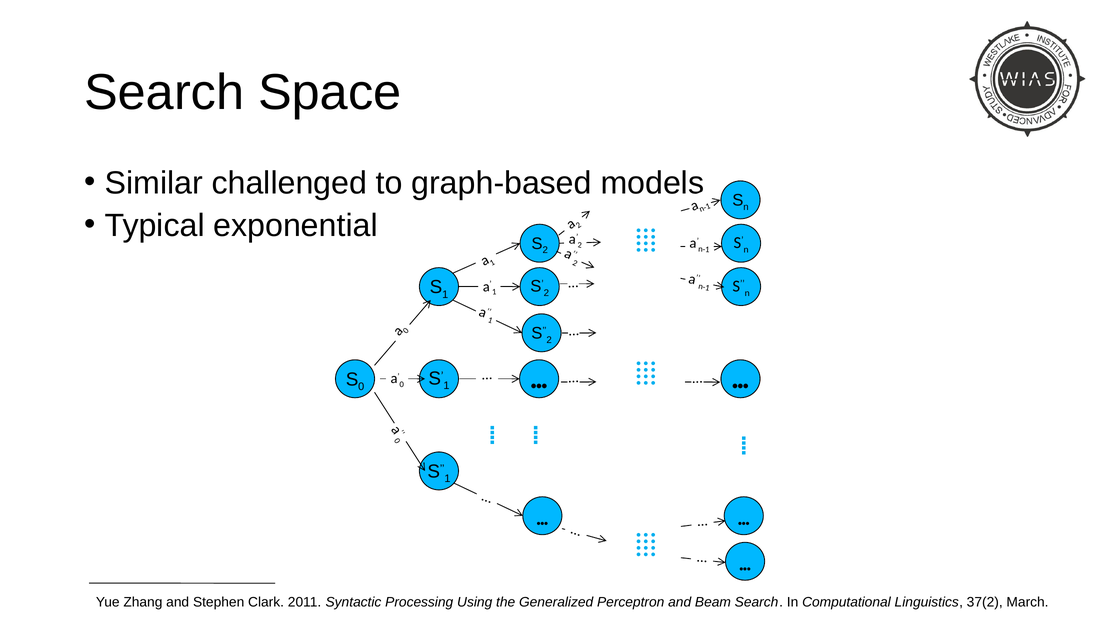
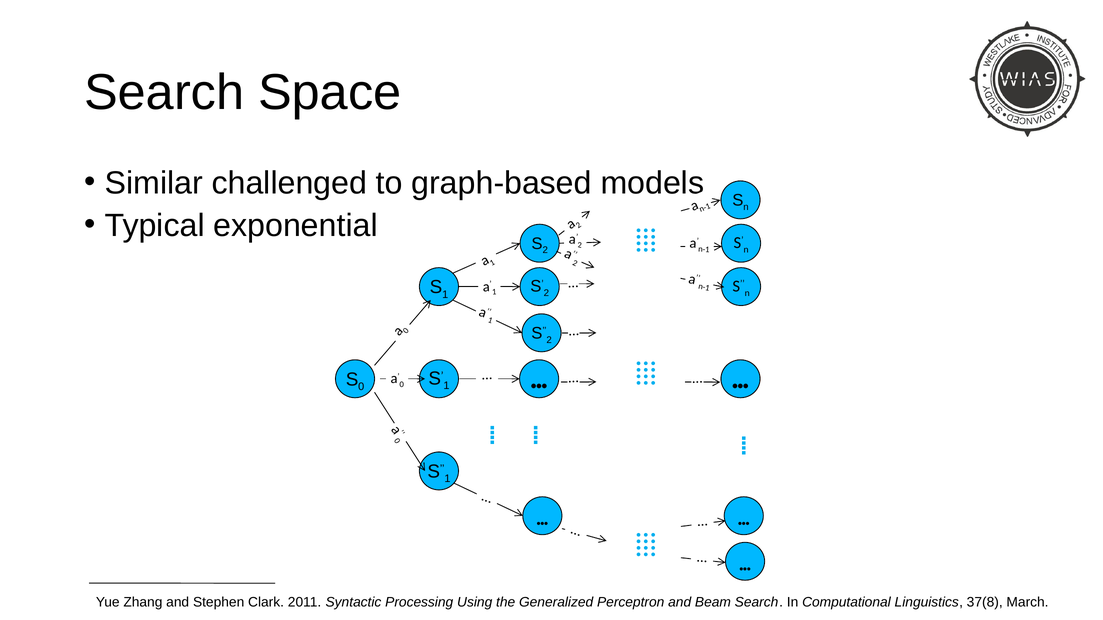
37(2: 37(2 -> 37(8
